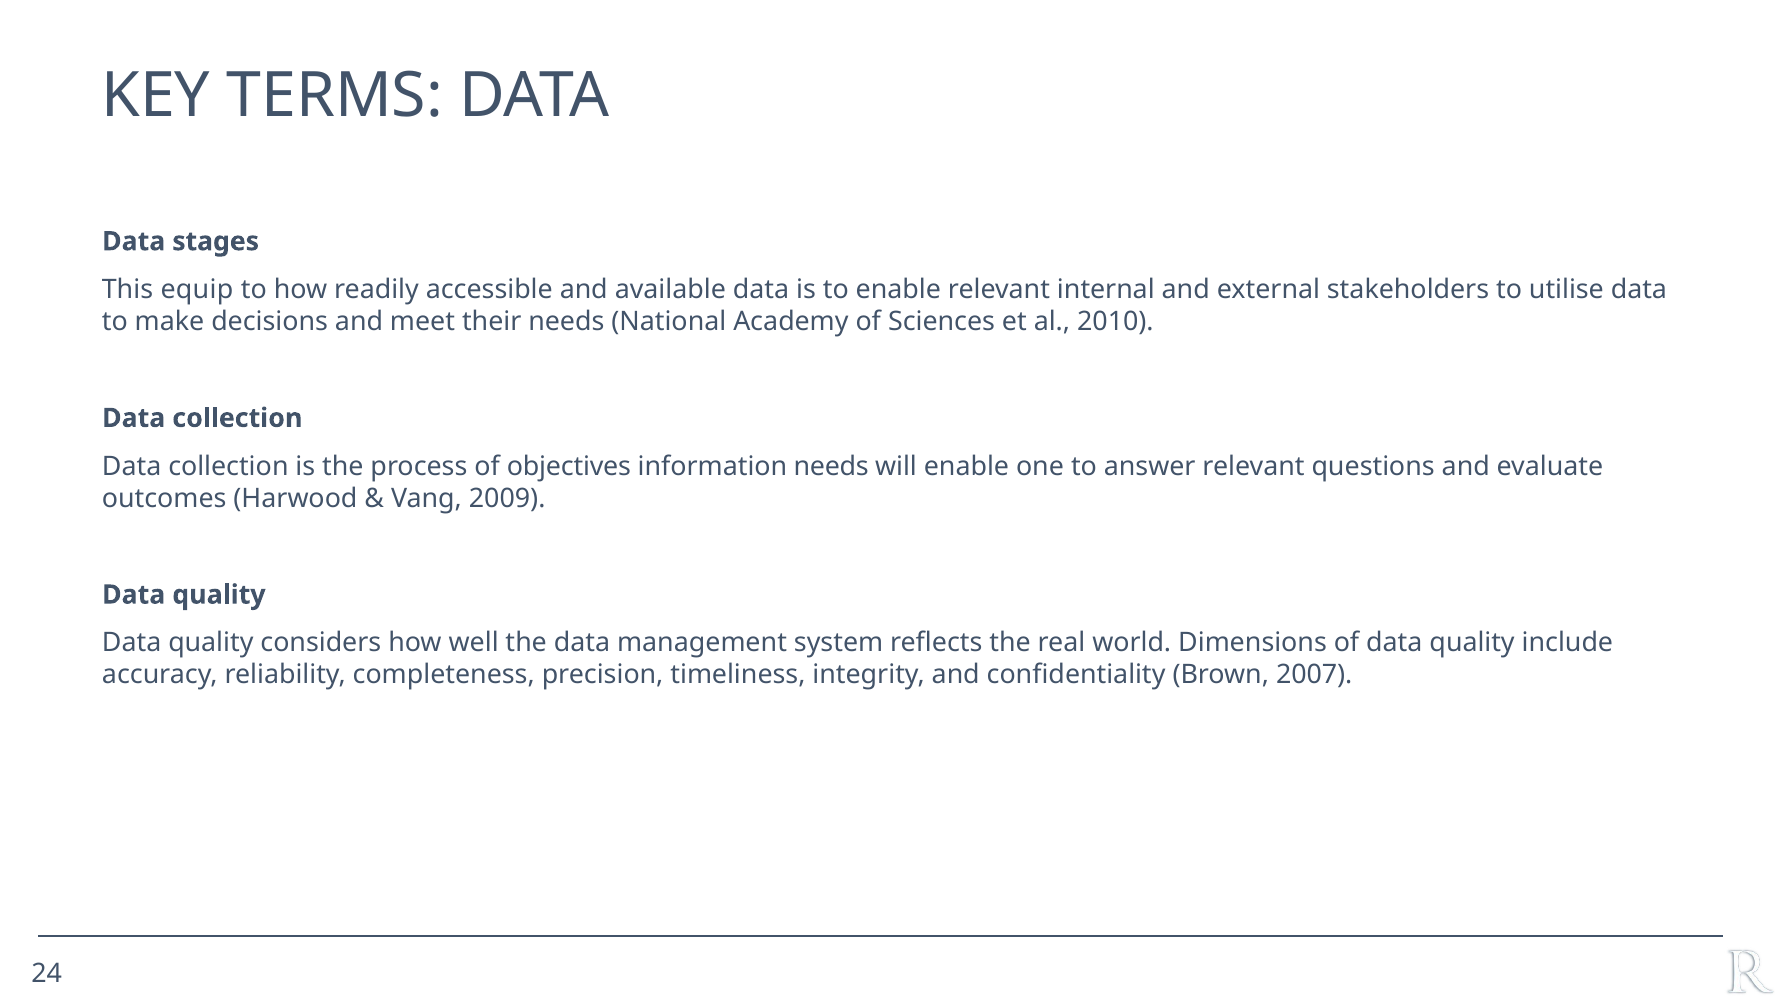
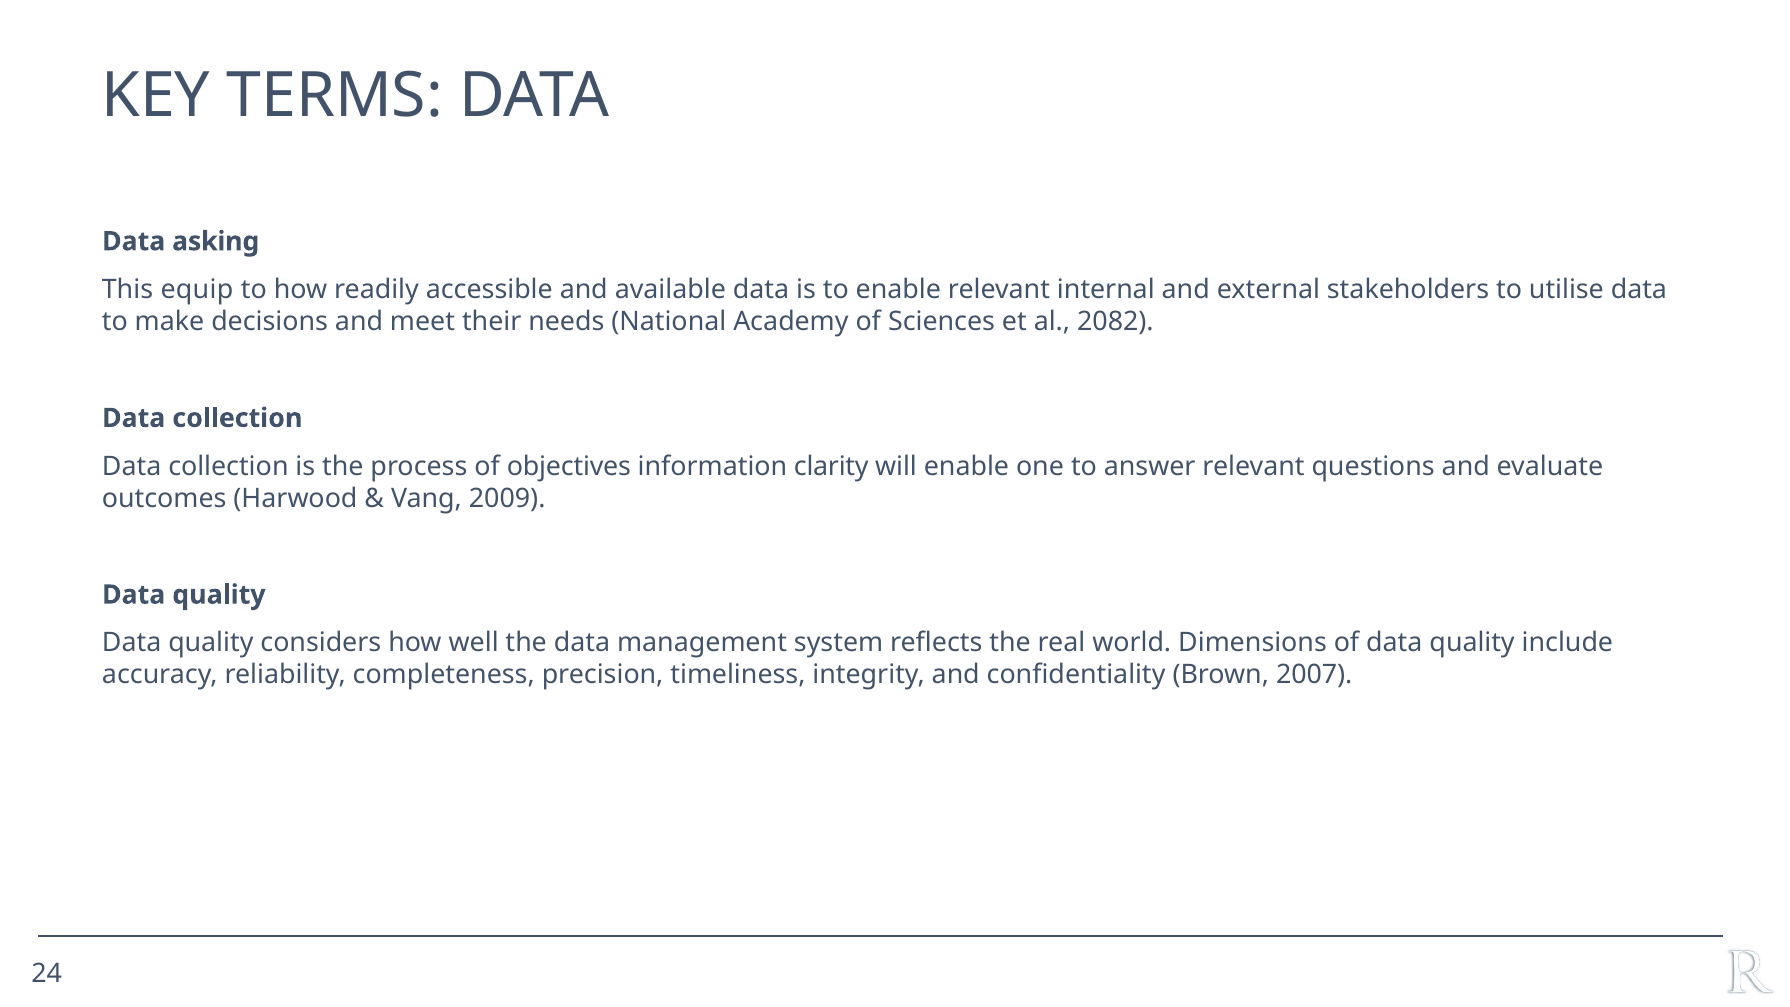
stages: stages -> asking
2010: 2010 -> 2082
information needs: needs -> clarity
